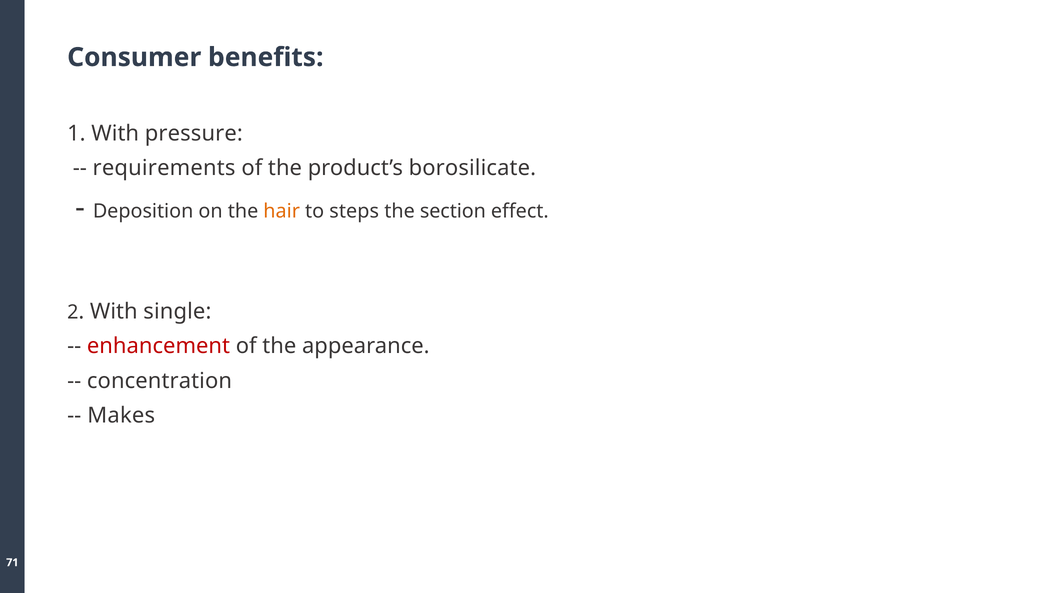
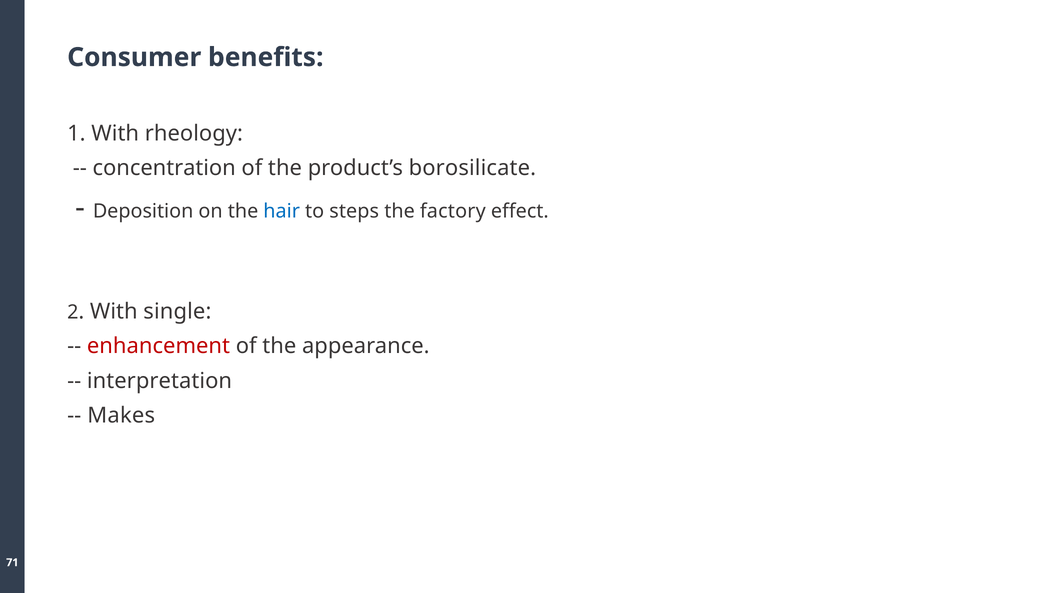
pressure: pressure -> rheology
requirements: requirements -> concentration
hair colour: orange -> blue
section: section -> factory
concentration: concentration -> interpretation
